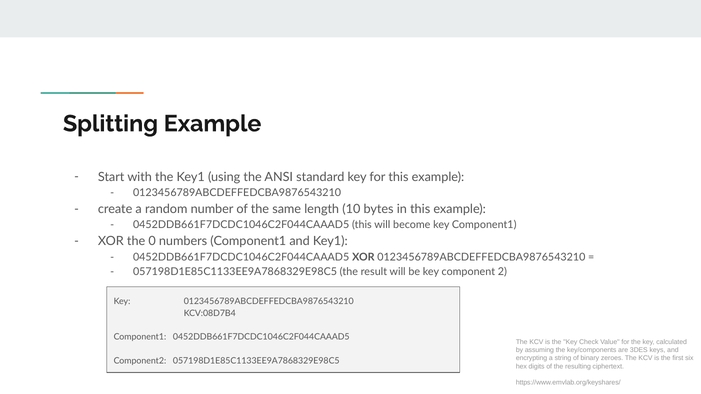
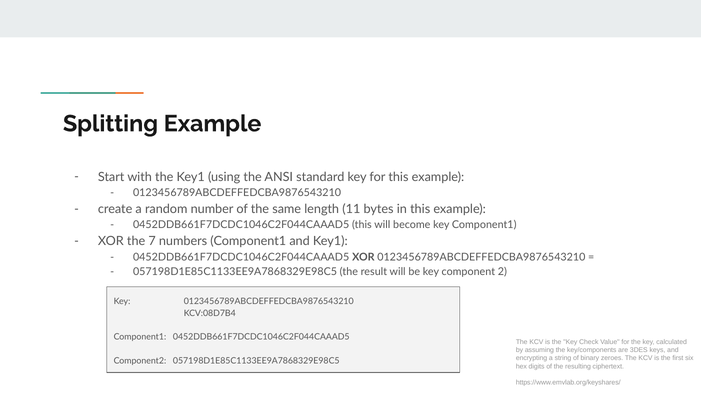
10: 10 -> 11
0: 0 -> 7
